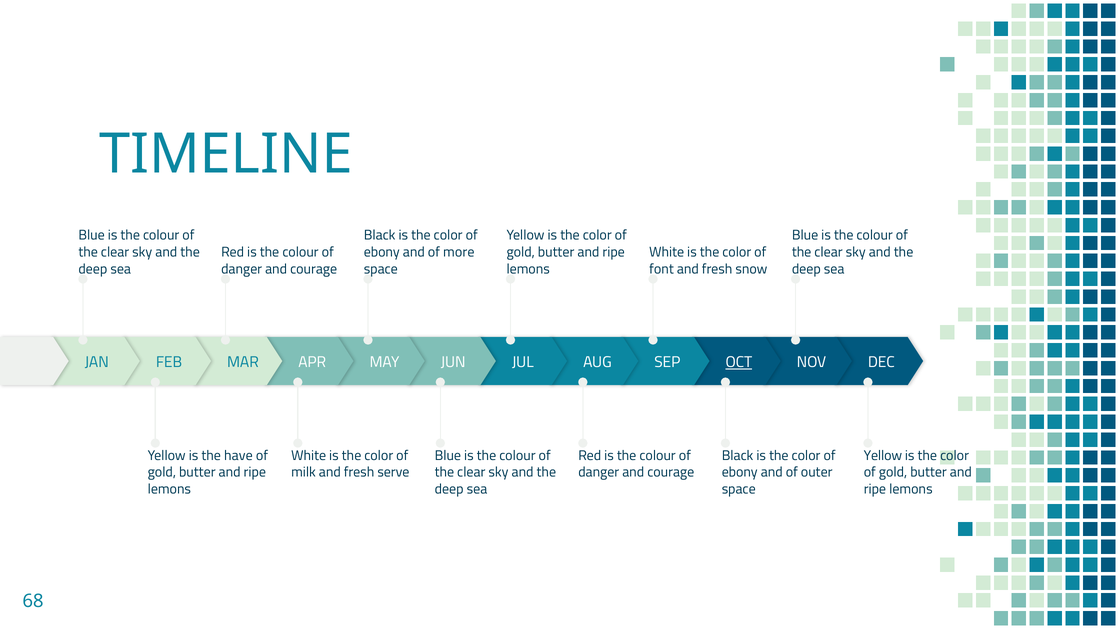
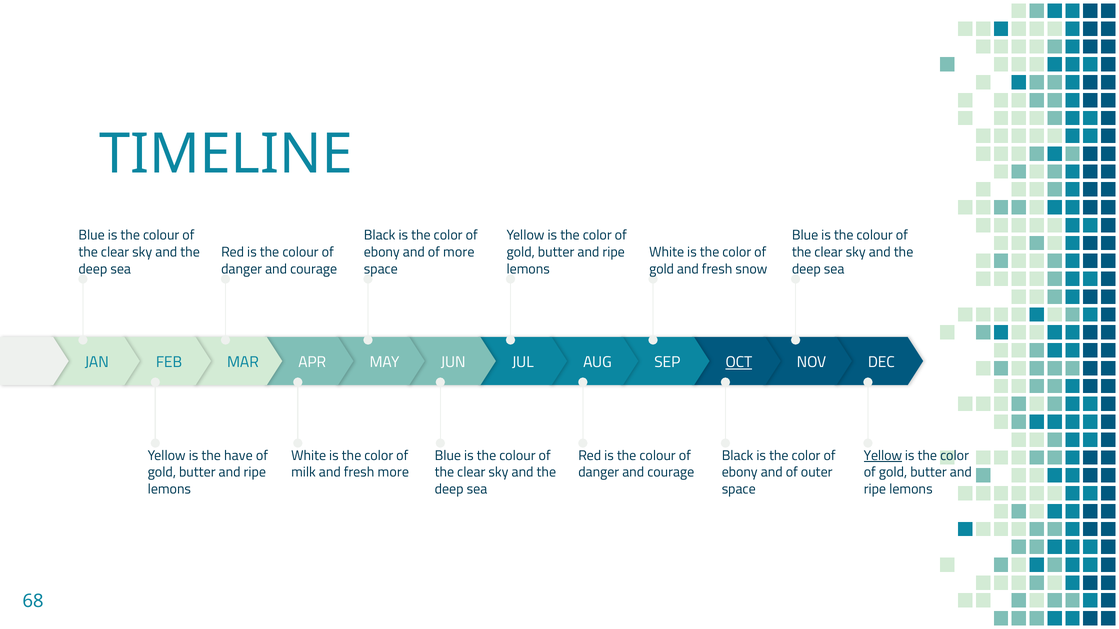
font at (662, 269): font -> gold
Yellow at (883, 456) underline: none -> present
fresh serve: serve -> more
